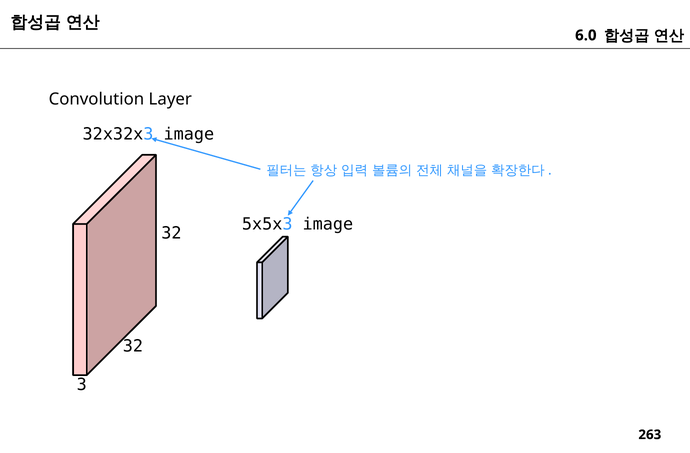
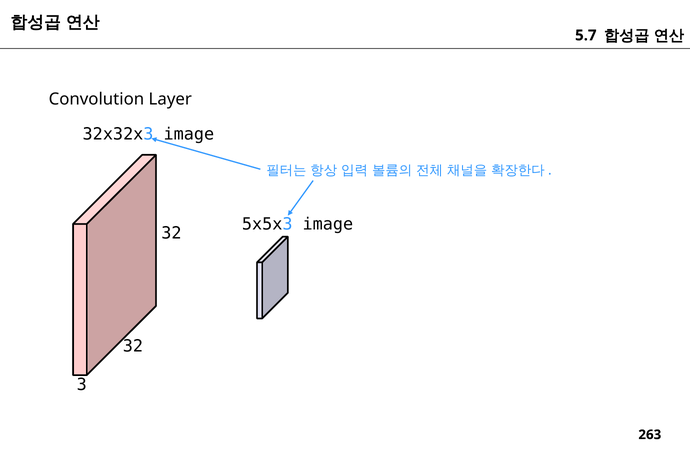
6.0: 6.0 -> 5.7
